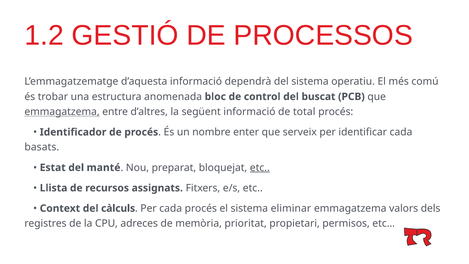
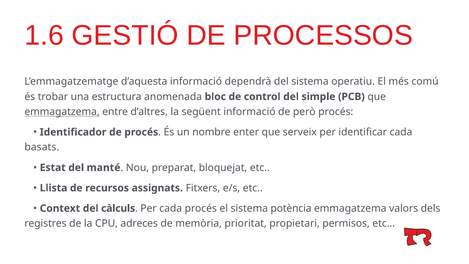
1.2: 1.2 -> 1.6
buscat: buscat -> simple
total: total -> però
etc at (260, 168) underline: present -> none
eliminar: eliminar -> potència
